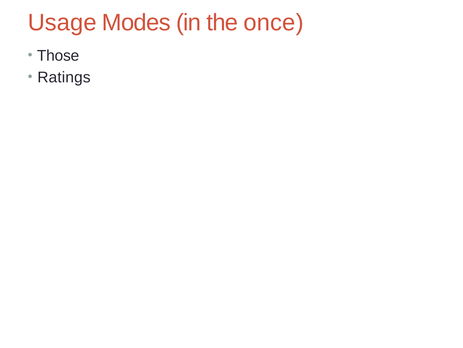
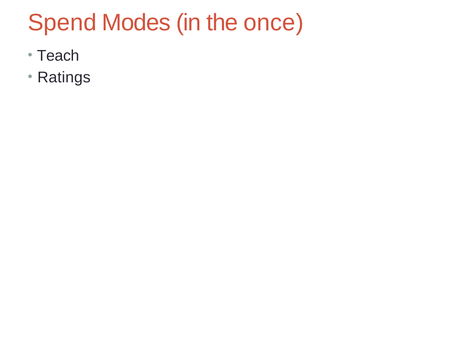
Usage: Usage -> Spend
Those: Those -> Teach
